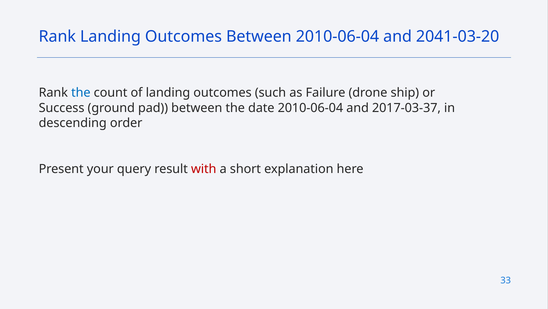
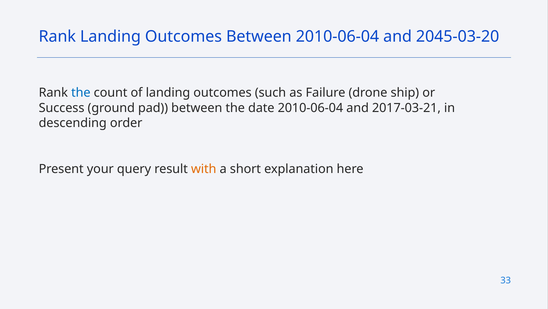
2041-03-20: 2041-03-20 -> 2045-03-20
2017-03-37: 2017-03-37 -> 2017-03-21
with colour: red -> orange
